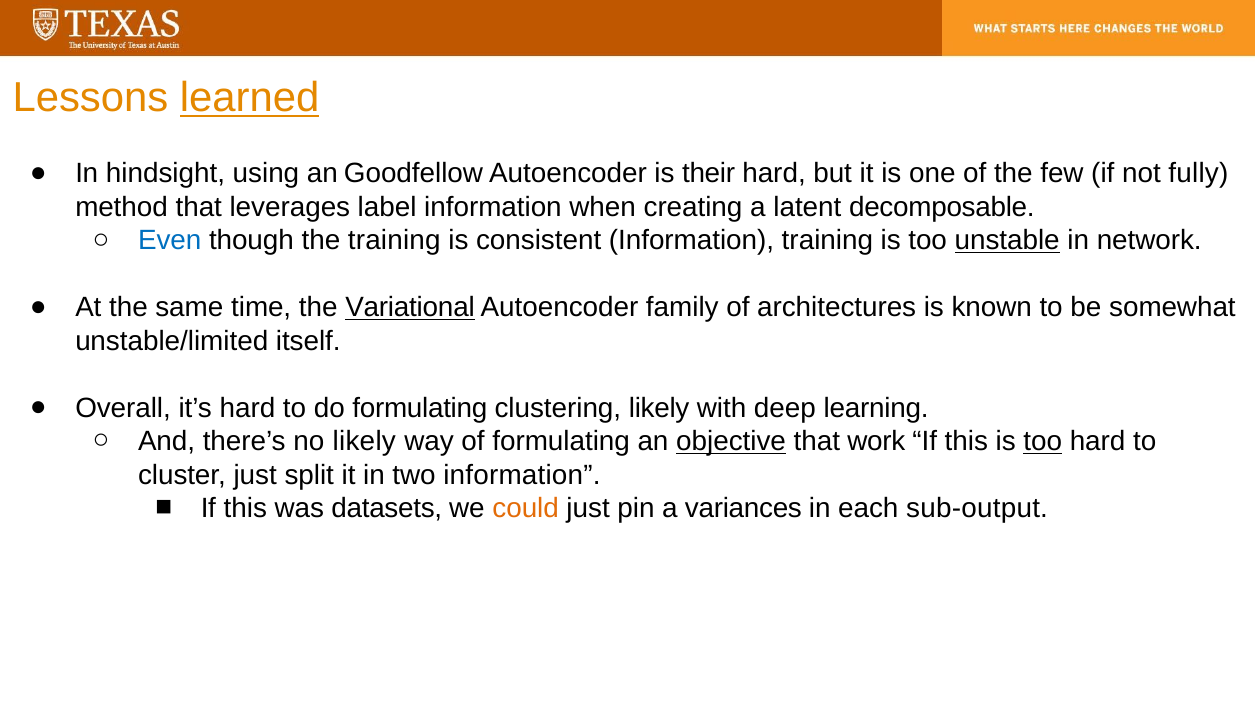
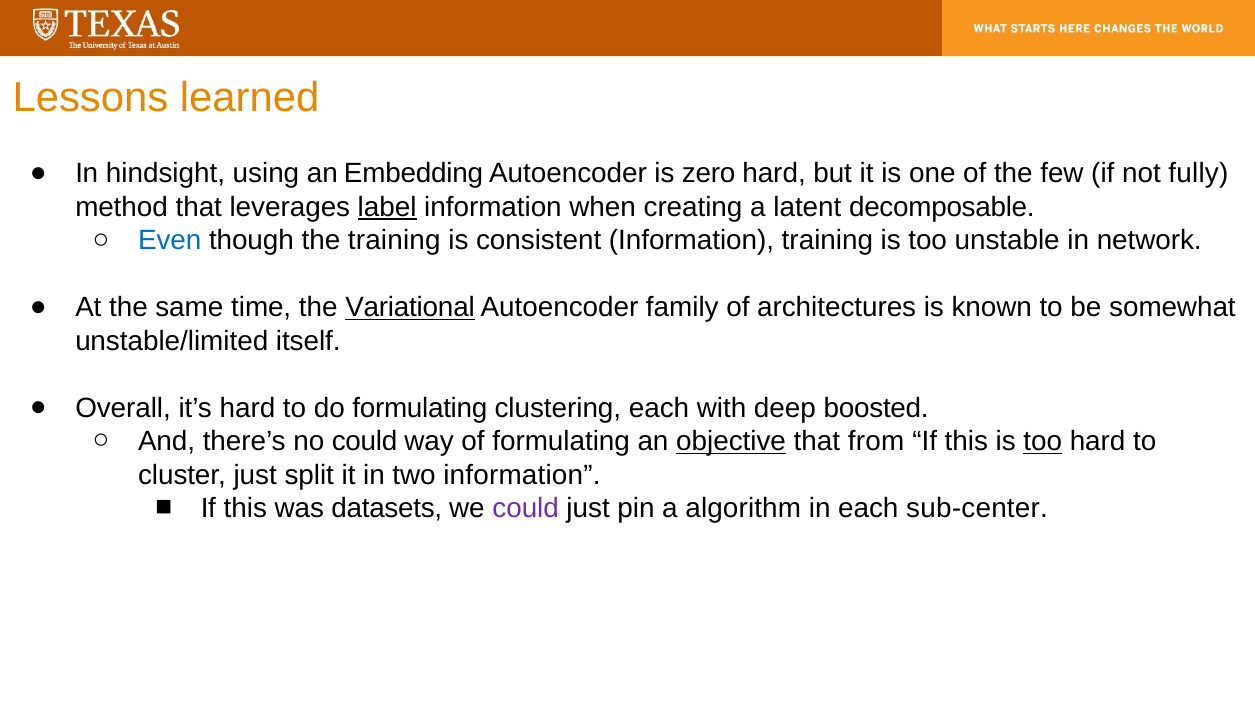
learned underline: present -> none
Goodfellow: Goodfellow -> Embedding
their: their -> zero
label underline: none -> present
unstable underline: present -> none
clustering likely: likely -> each
learning: learning -> boosted
no likely: likely -> could
work: work -> from
could at (526, 508) colour: orange -> purple
variances: variances -> algorithm
sub-output: sub-output -> sub-center
